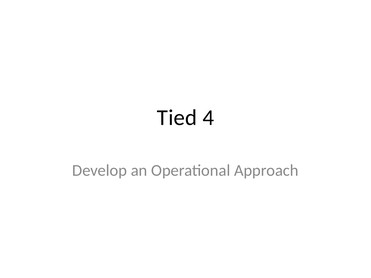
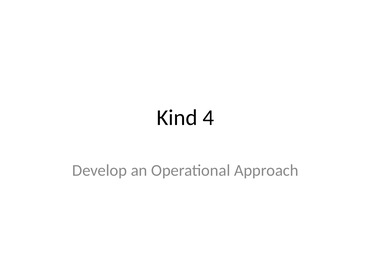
Tied: Tied -> Kind
